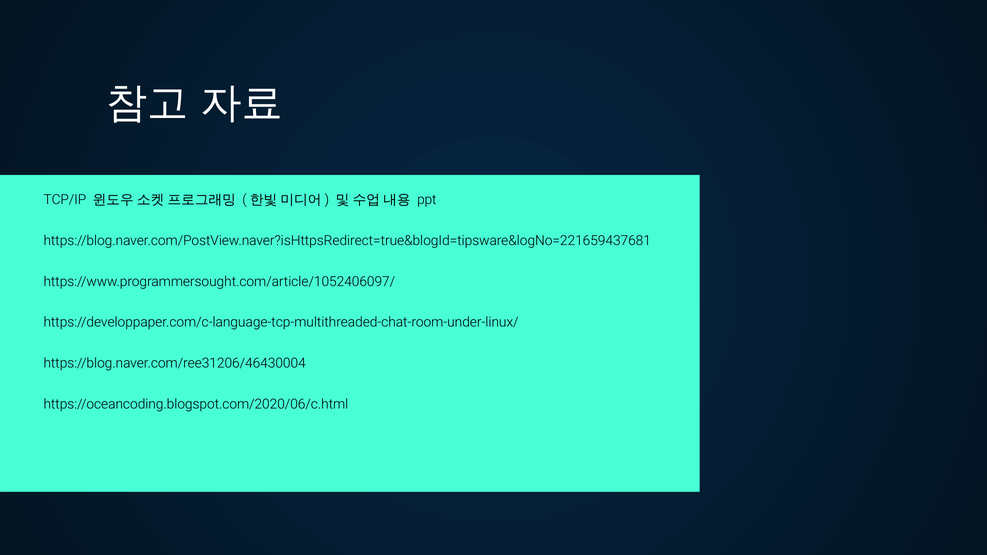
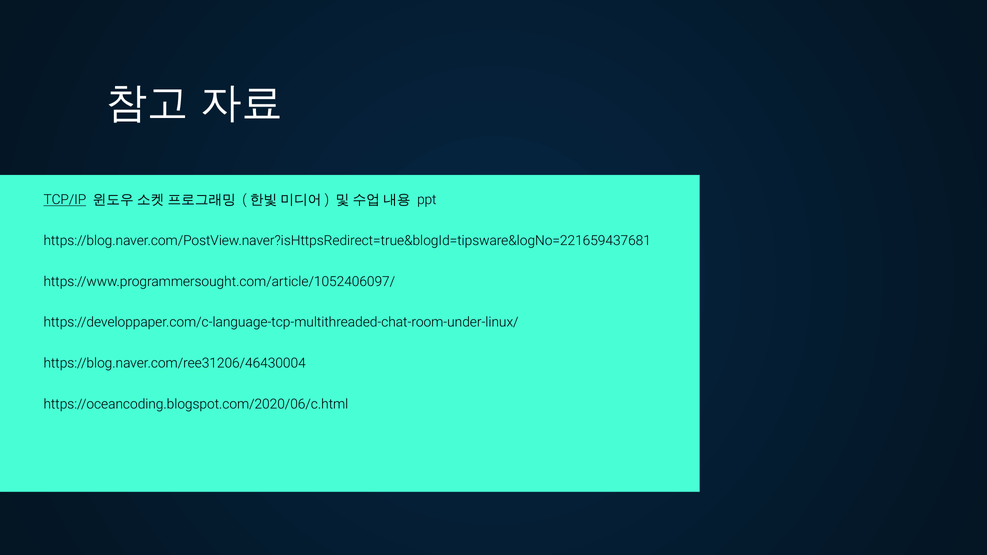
TCP/IP underline: none -> present
